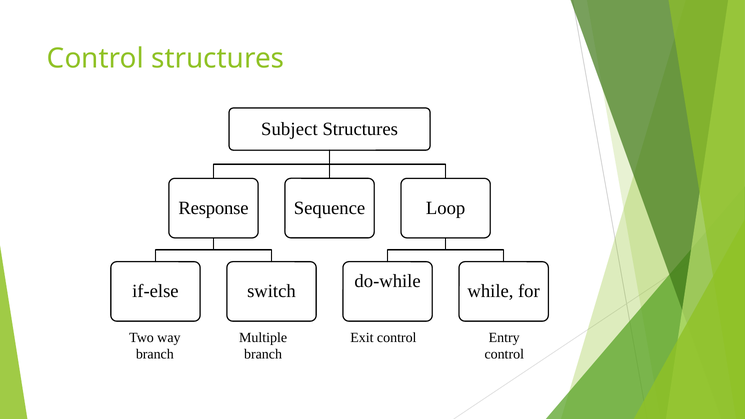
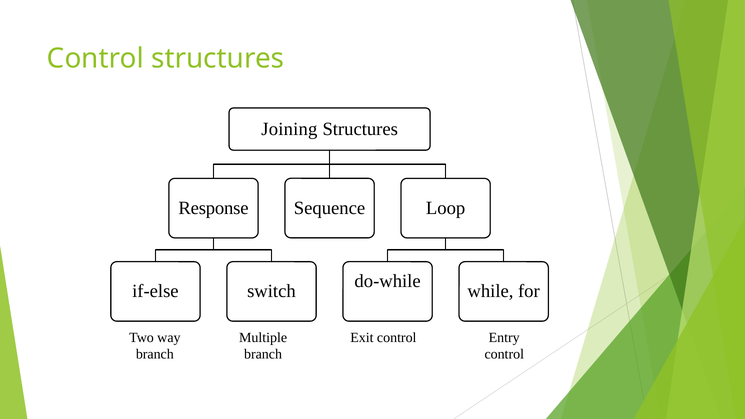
Subject: Subject -> Joining
